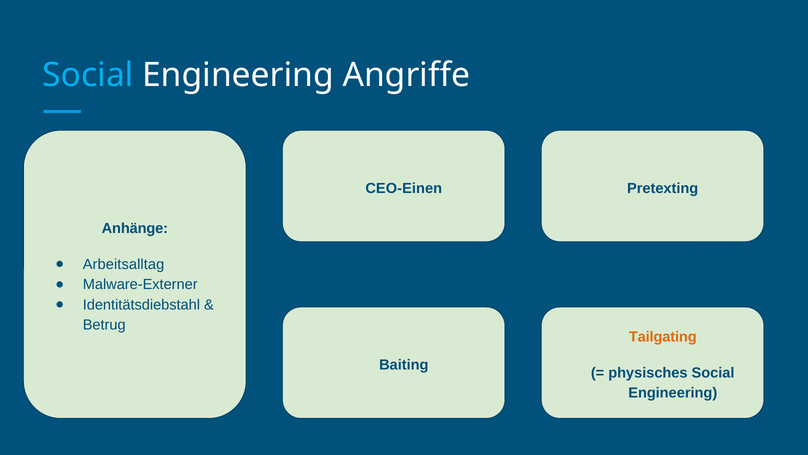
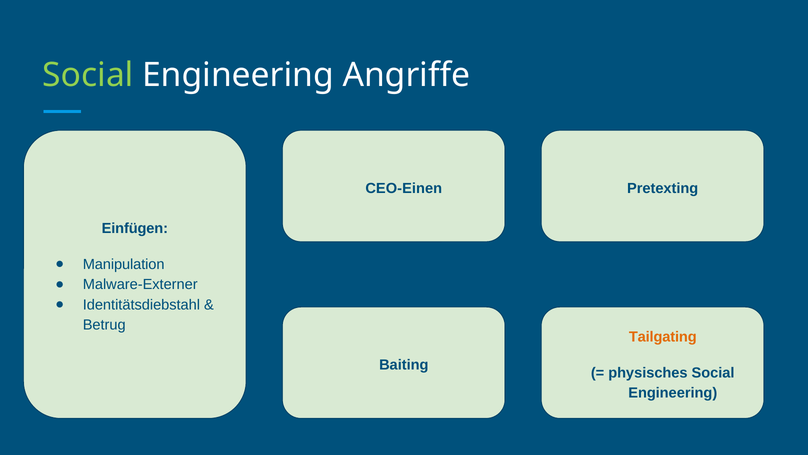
Social at (88, 75) colour: light blue -> light green
Anhänge: Anhänge -> Einfügen
Arbeitsalltag: Arbeitsalltag -> Manipulation
